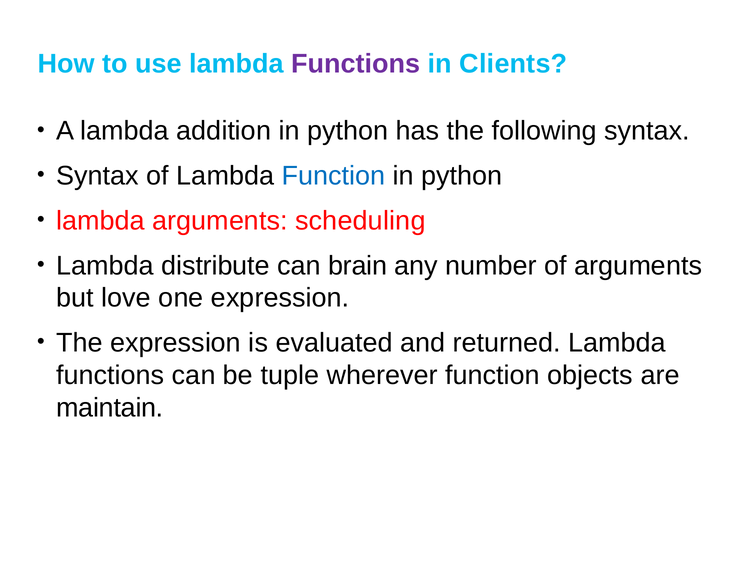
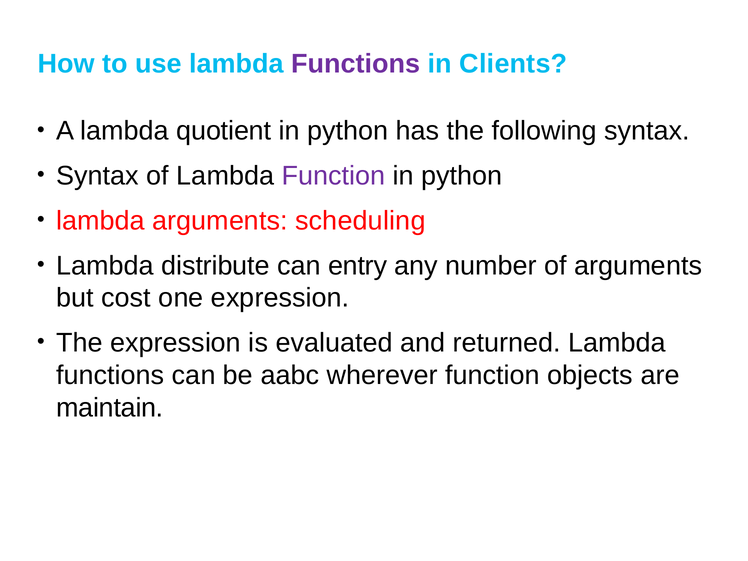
addition: addition -> quotient
Function at (333, 176) colour: blue -> purple
brain: brain -> entry
love: love -> cost
tuple: tuple -> aabc
